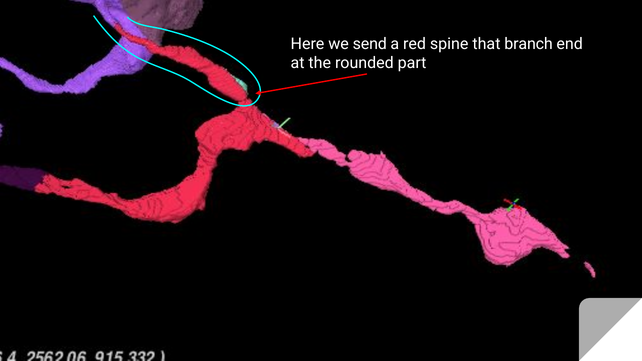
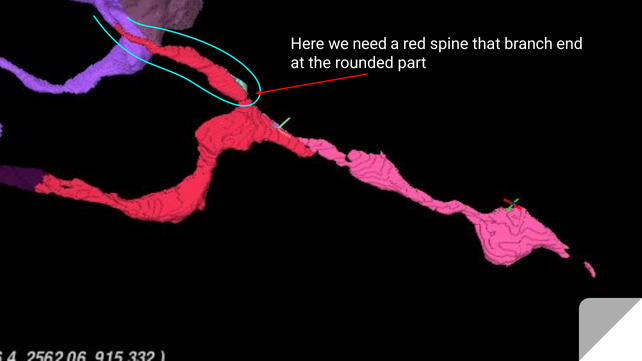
send: send -> need
